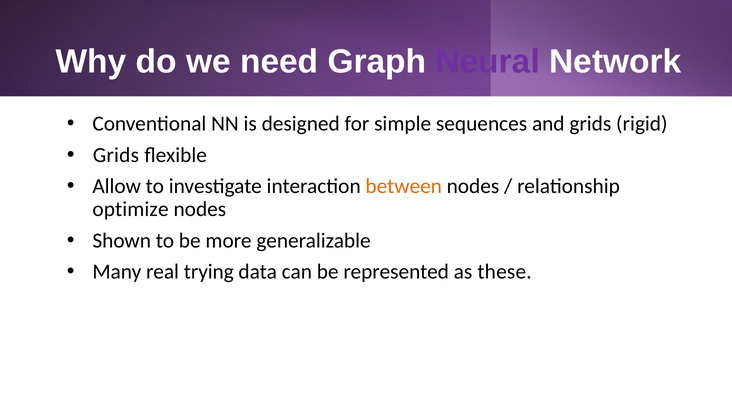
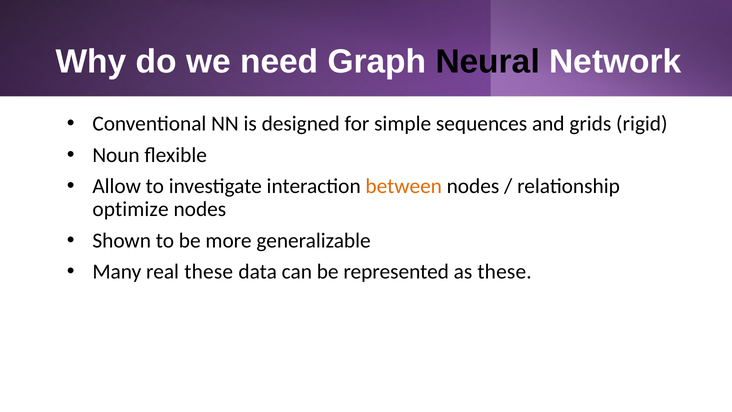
Neural colour: purple -> black
Grids at (116, 155): Grids -> Noun
real trying: trying -> these
